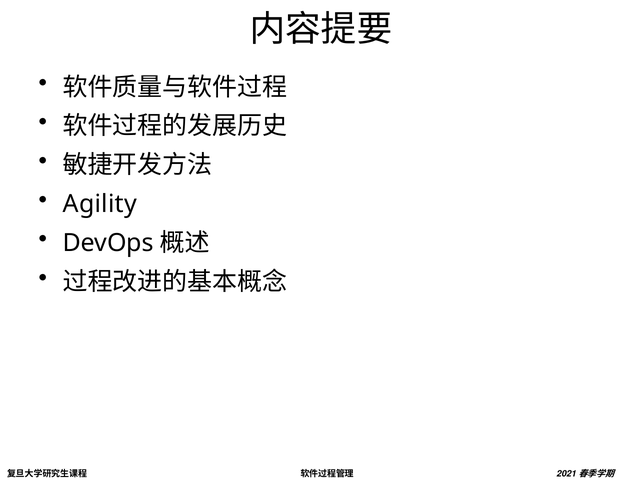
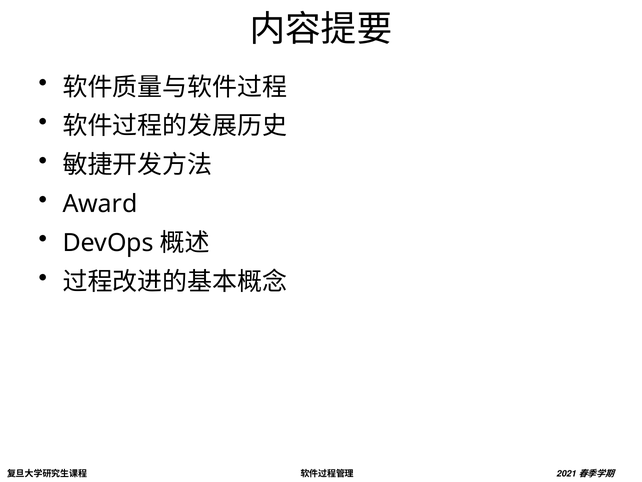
Agility: Agility -> Award
